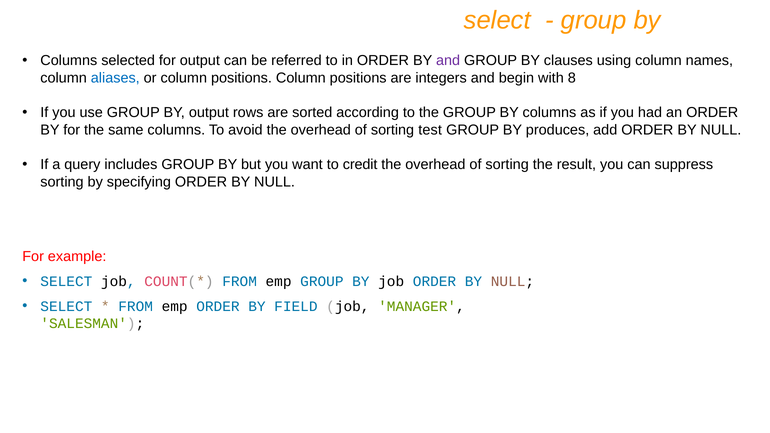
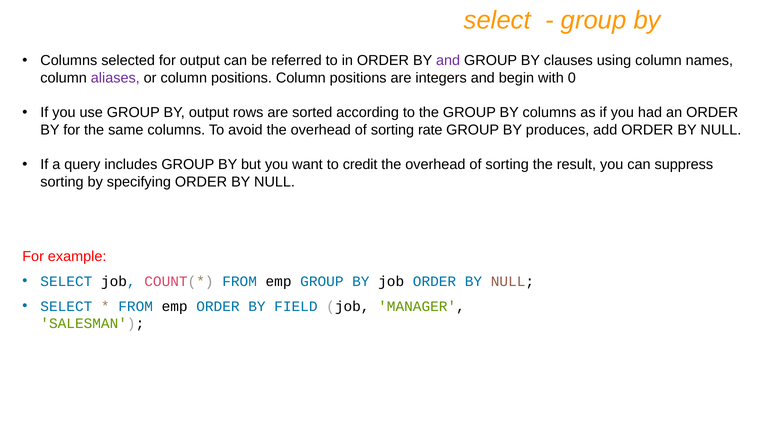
aliases colour: blue -> purple
8: 8 -> 0
test: test -> rate
